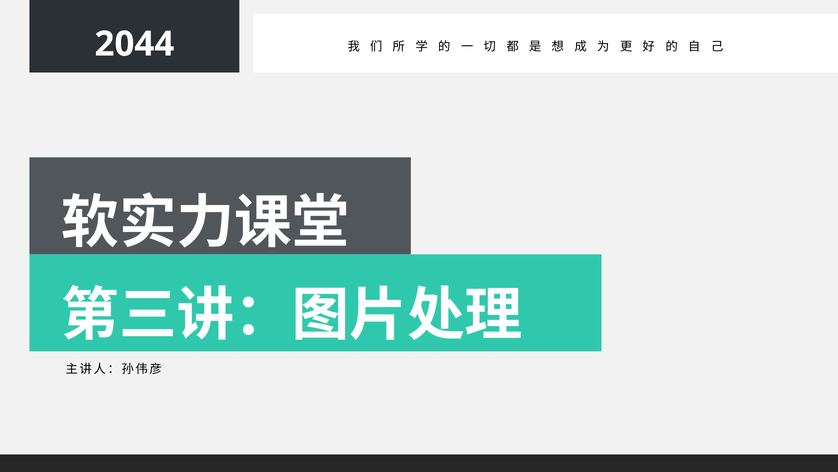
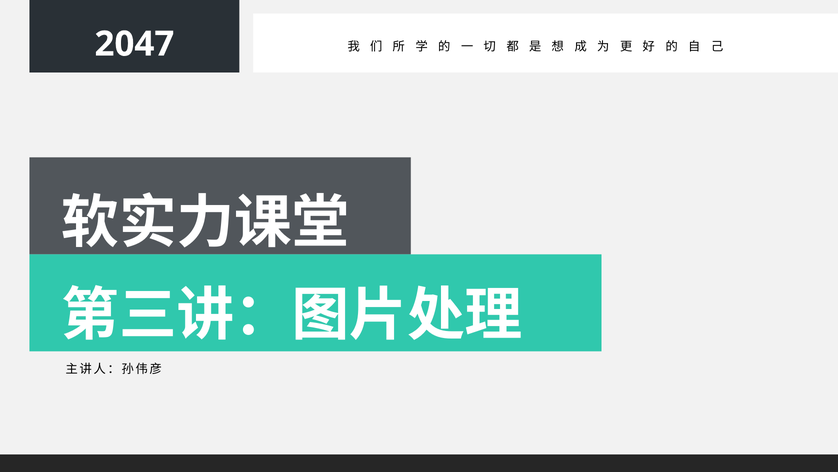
2044: 2044 -> 2047
